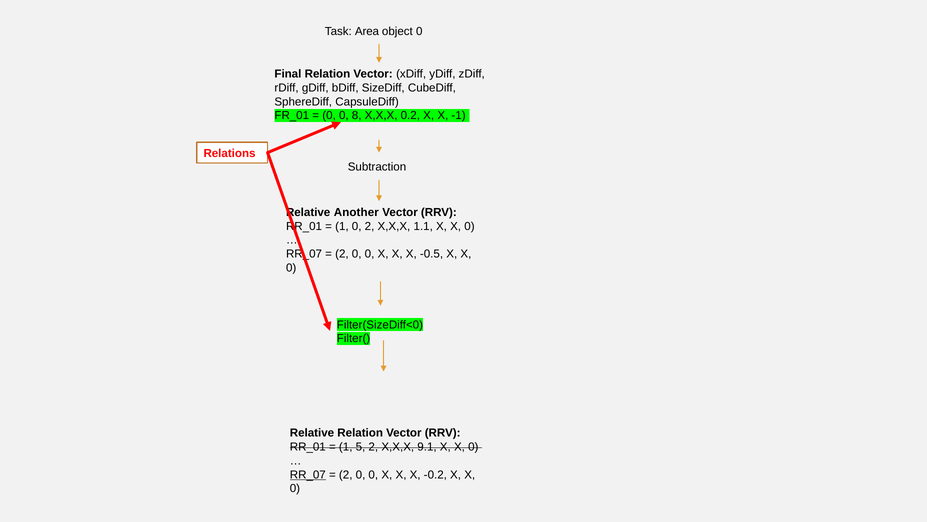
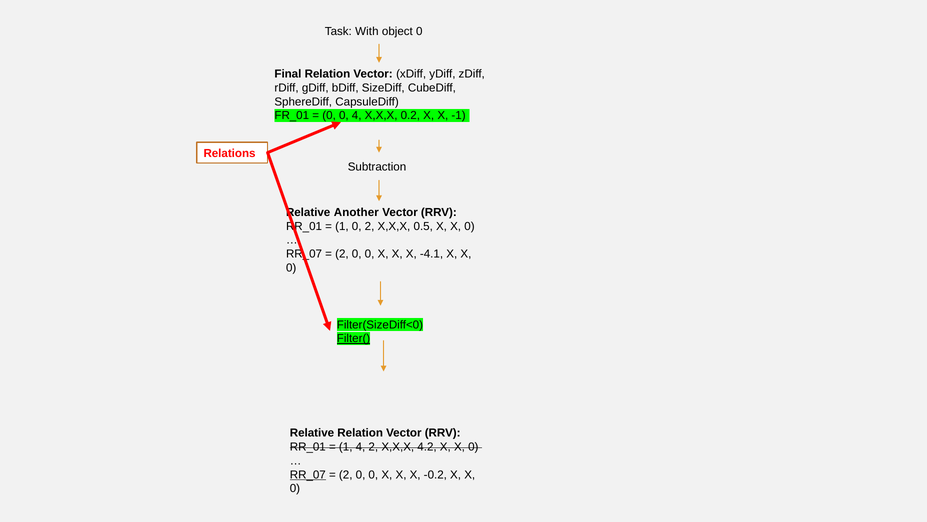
Area: Area -> With
0 8: 8 -> 4
1.1: 1.1 -> 0.5
-0.5: -0.5 -> -4.1
Filter( underline: none -> present
1 5: 5 -> 4
9.1: 9.1 -> 4.2
